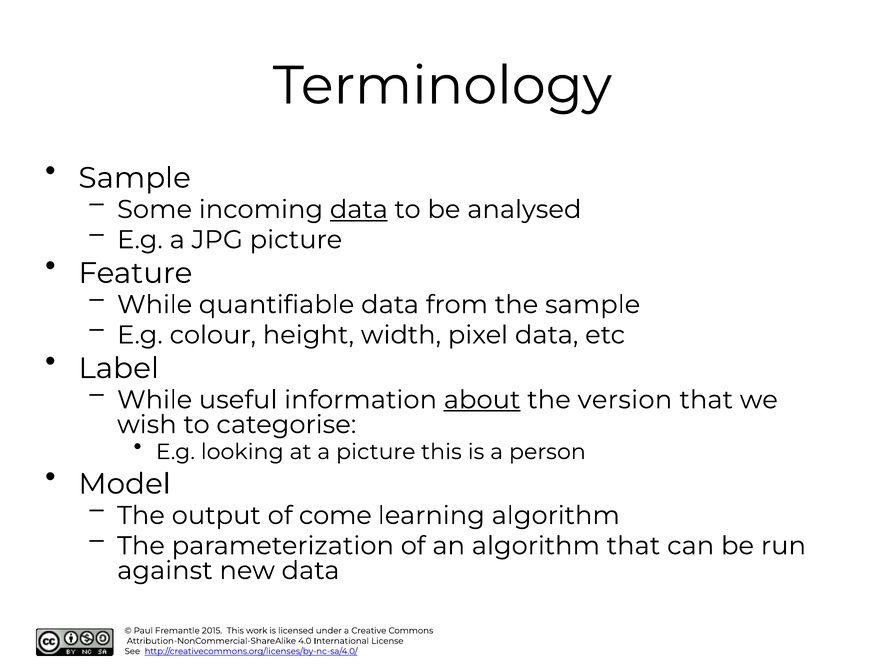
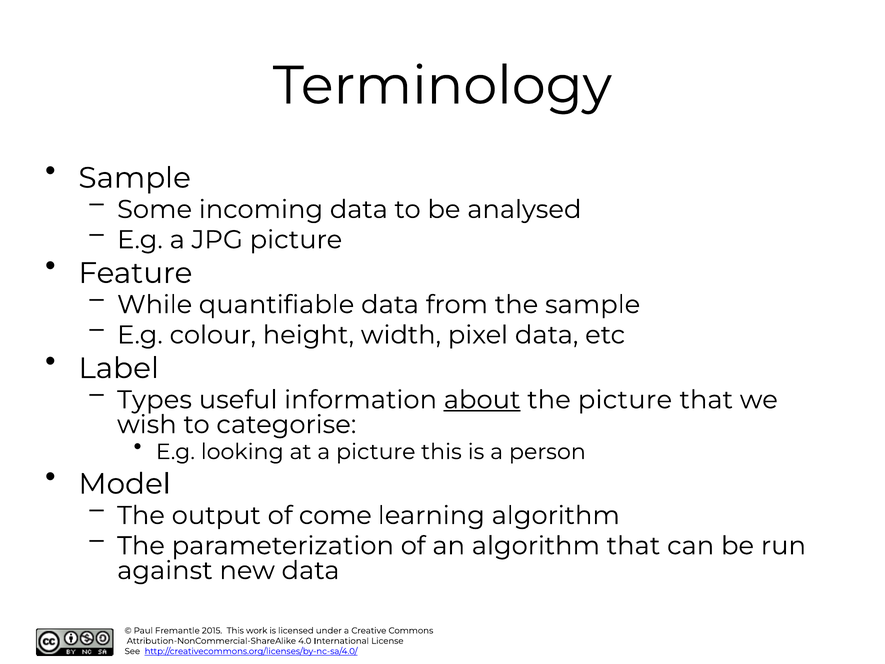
data at (359, 209) underline: present -> none
While at (155, 400): While -> Types
the version: version -> picture
